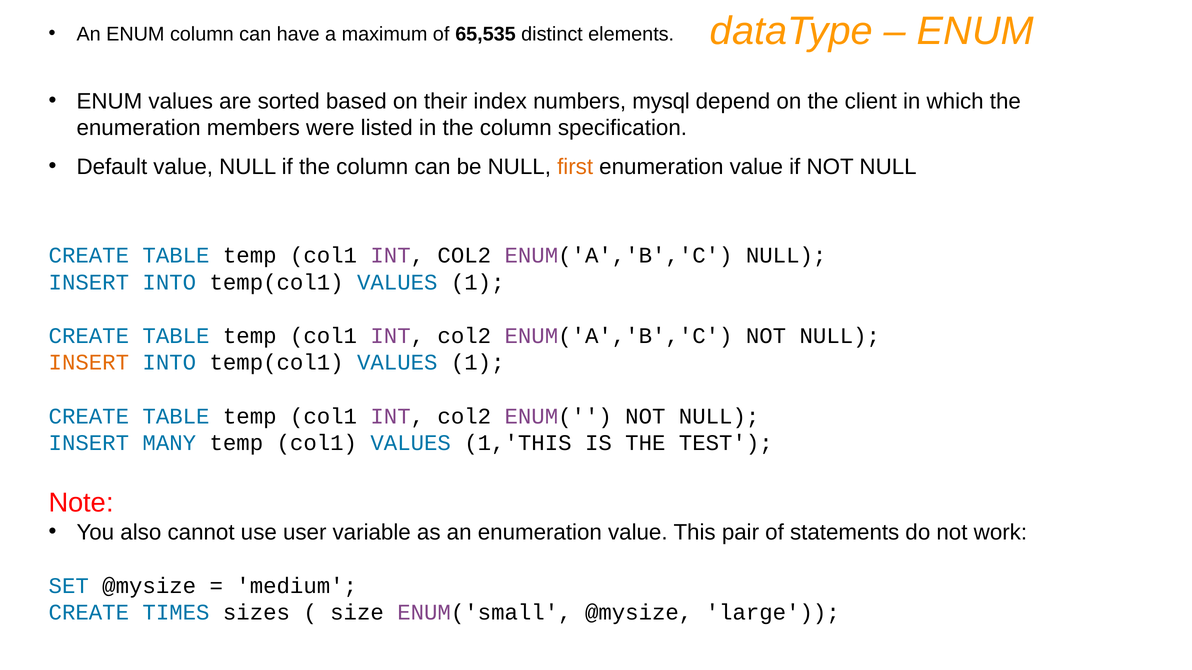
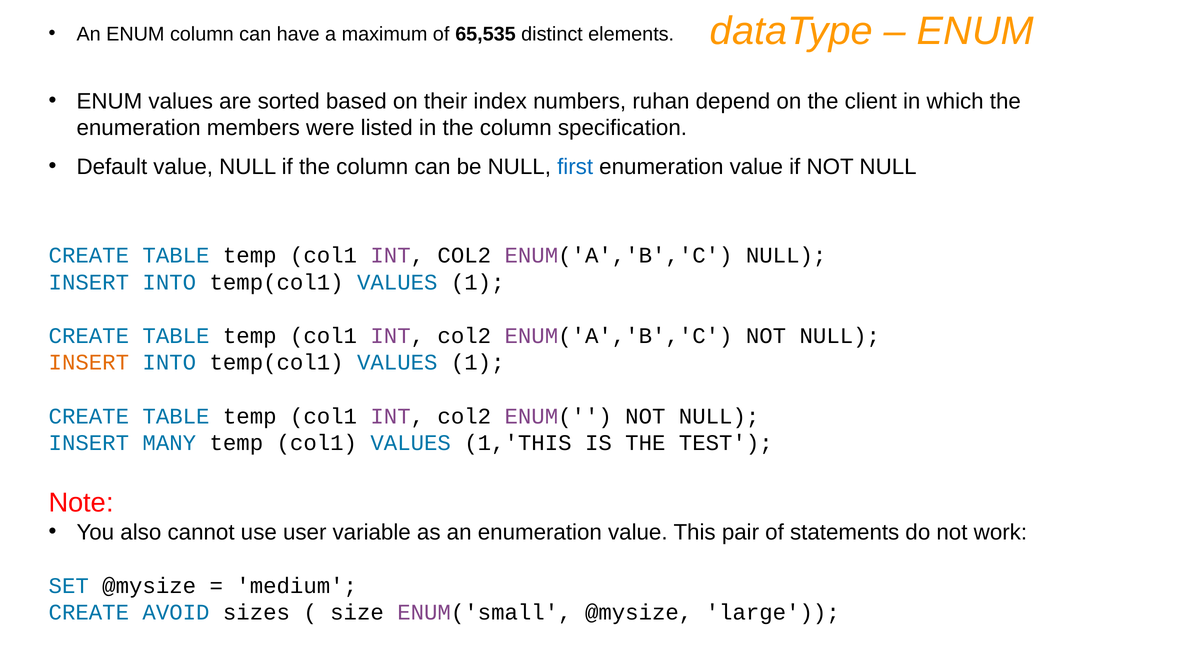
mysql: mysql -> ruhan
first colour: orange -> blue
TIMES: TIMES -> AVOID
